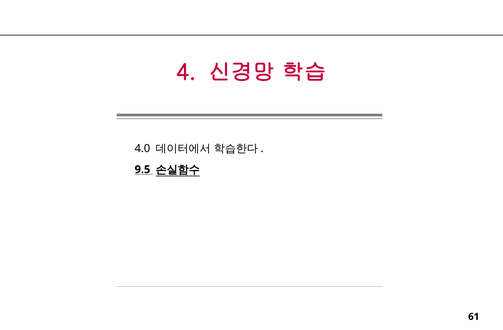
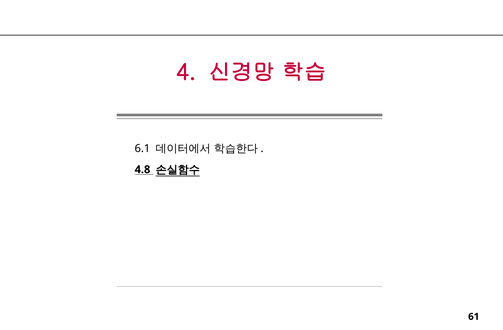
4.0: 4.0 -> 6.1
9.5: 9.5 -> 4.8
